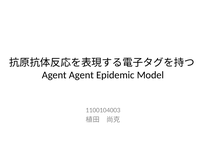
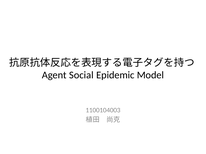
Agent at (81, 75): Agent -> Social
